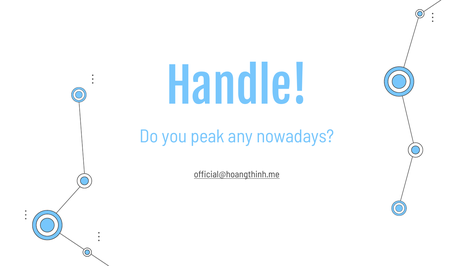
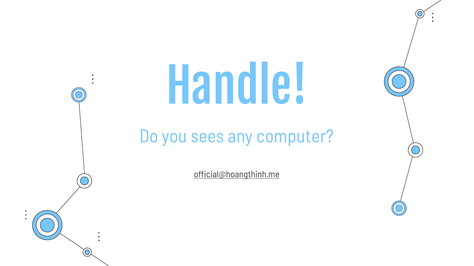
peak: peak -> sees
nowadays: nowadays -> computer
